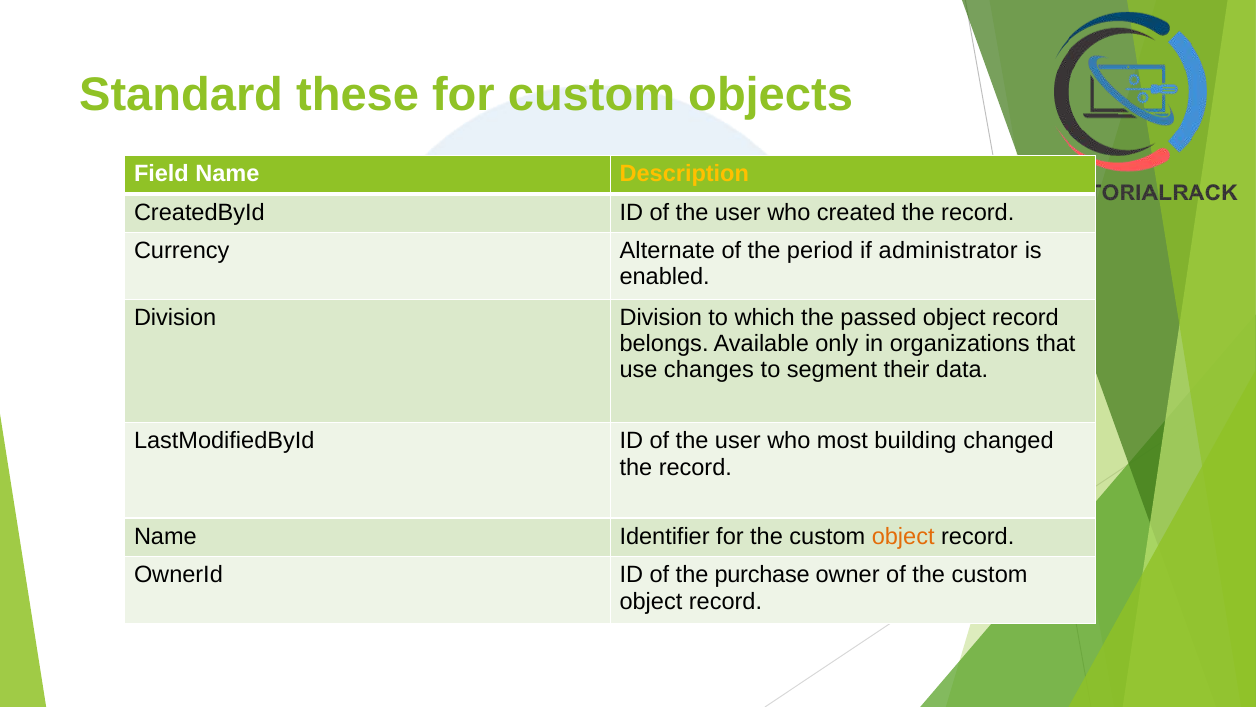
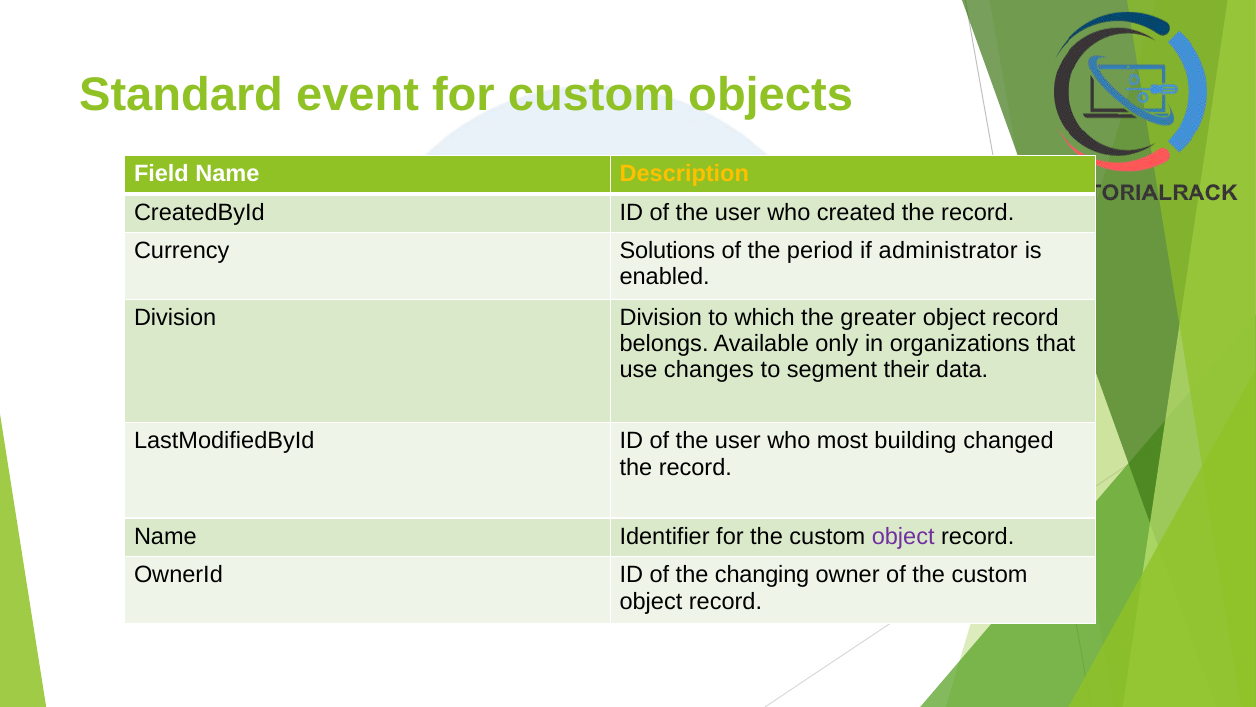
these: these -> event
Alternate: Alternate -> Solutions
passed: passed -> greater
object at (903, 536) colour: orange -> purple
purchase: purchase -> changing
